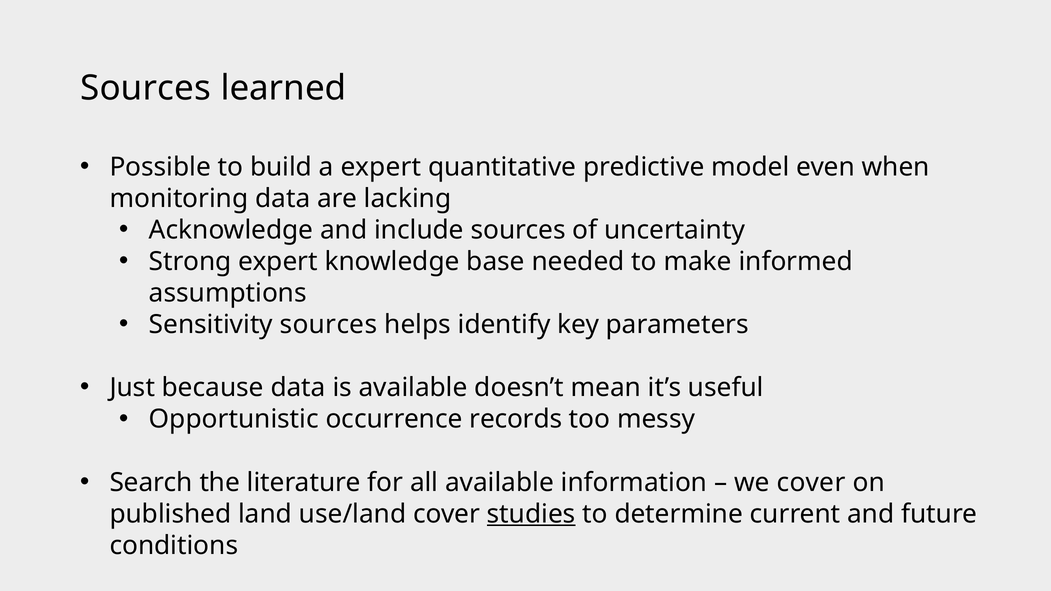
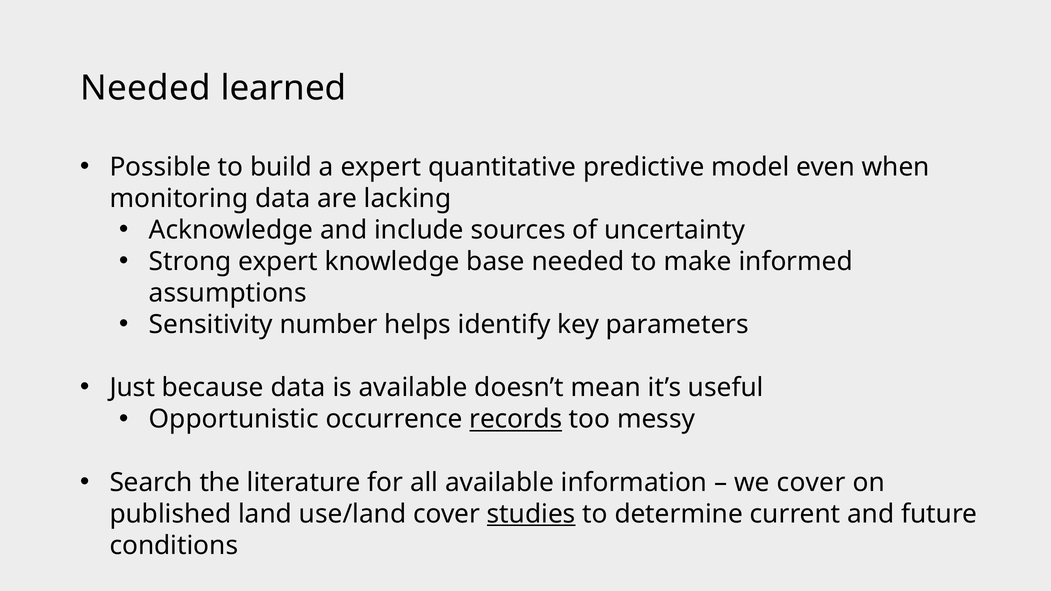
Sources at (146, 88): Sources -> Needed
Sensitivity sources: sources -> number
records underline: none -> present
